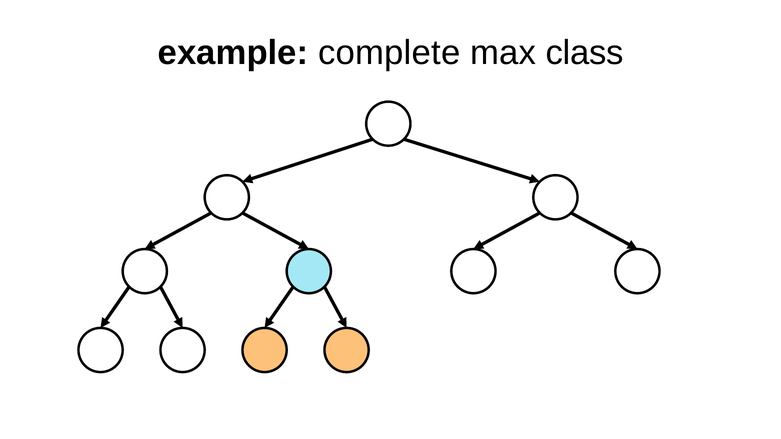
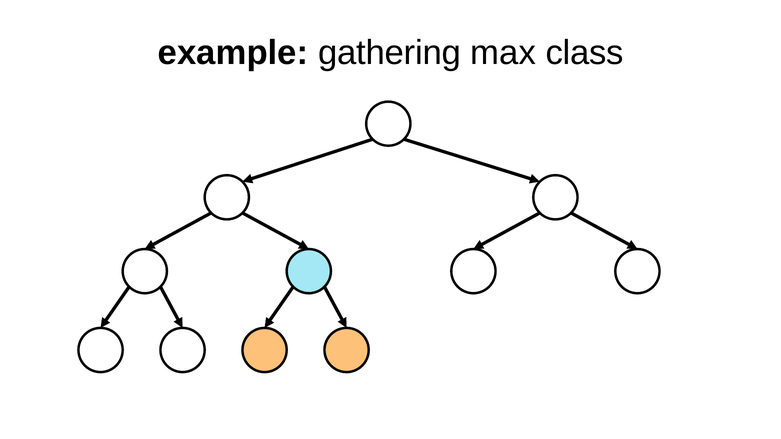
complete: complete -> gathering
